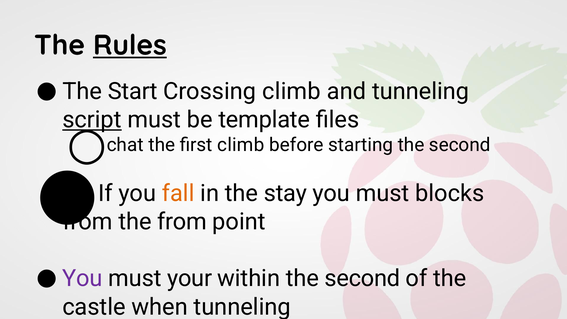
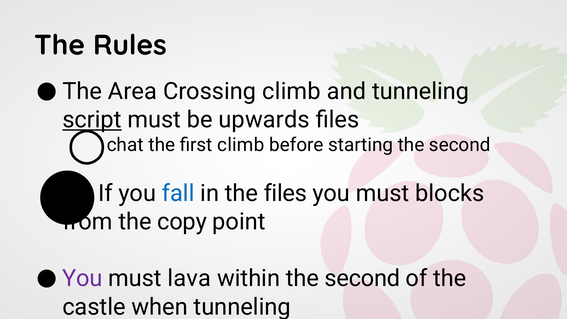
Rules underline: present -> none
Start: Start -> Area
template: template -> upwards
fall colour: orange -> blue
the stay: stay -> files
the from: from -> copy
your: your -> lava
